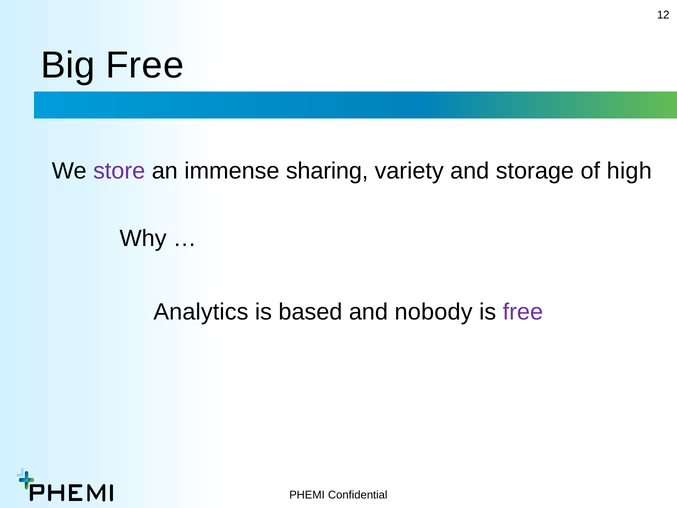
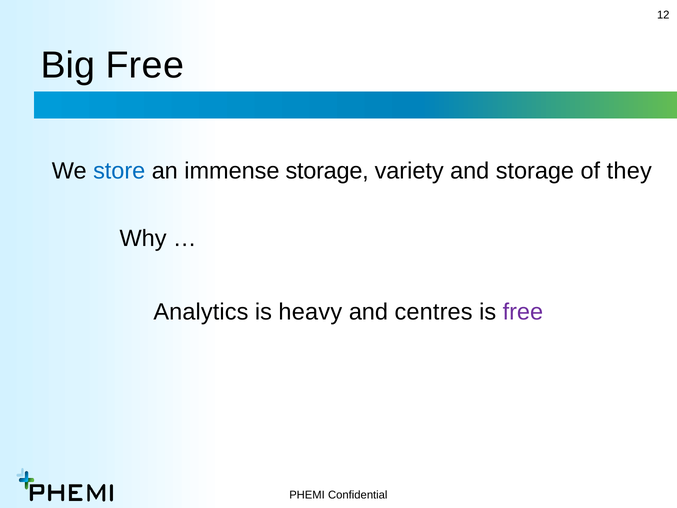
store colour: purple -> blue
immense sharing: sharing -> storage
high: high -> they
based: based -> heavy
nobody: nobody -> centres
